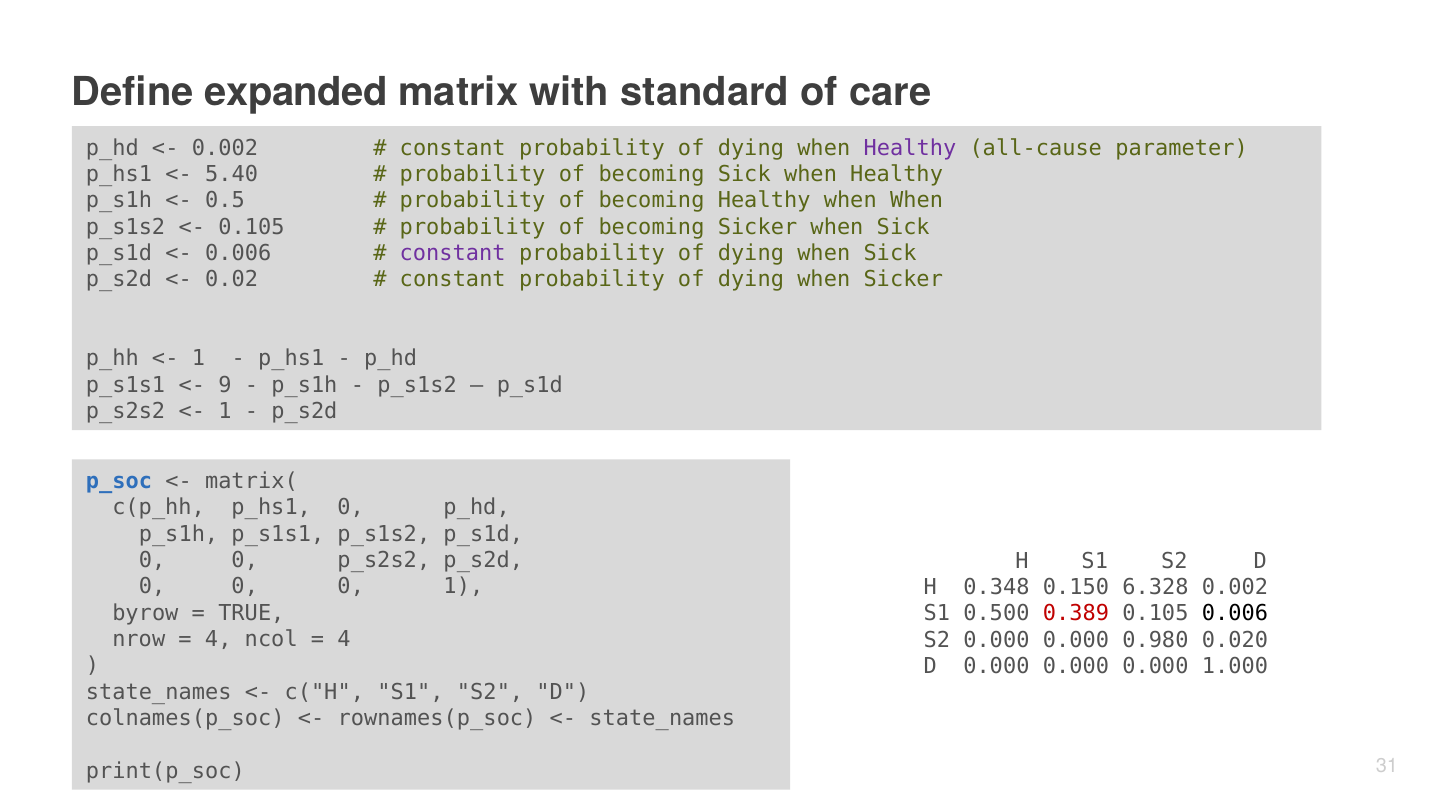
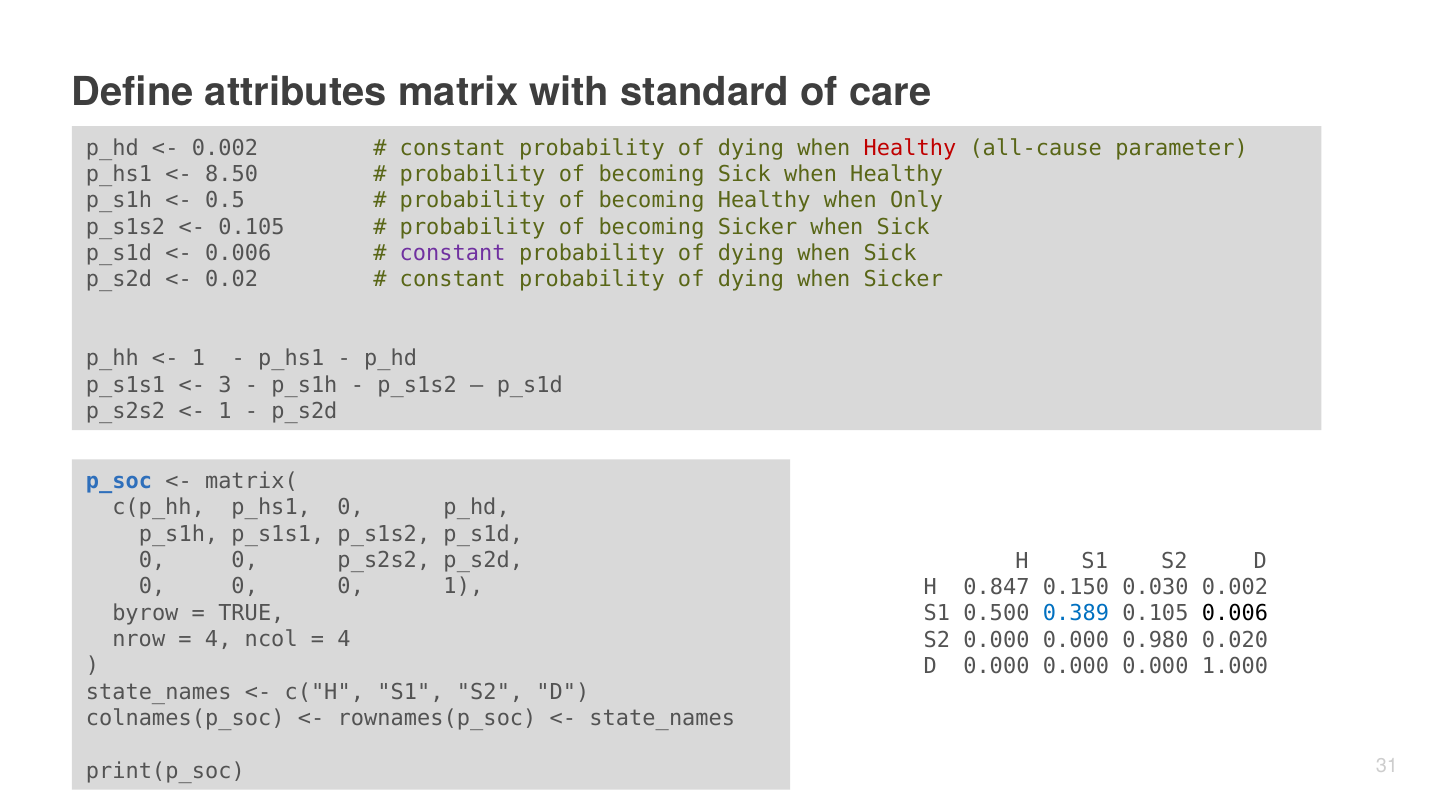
expanded: expanded -> attributes
Healthy at (910, 148) colour: purple -> red
5.40: 5.40 -> 8.50
when When: When -> Only
9: 9 -> 3
0.348: 0.348 -> 0.847
6.328: 6.328 -> 0.030
0.389 colour: red -> blue
